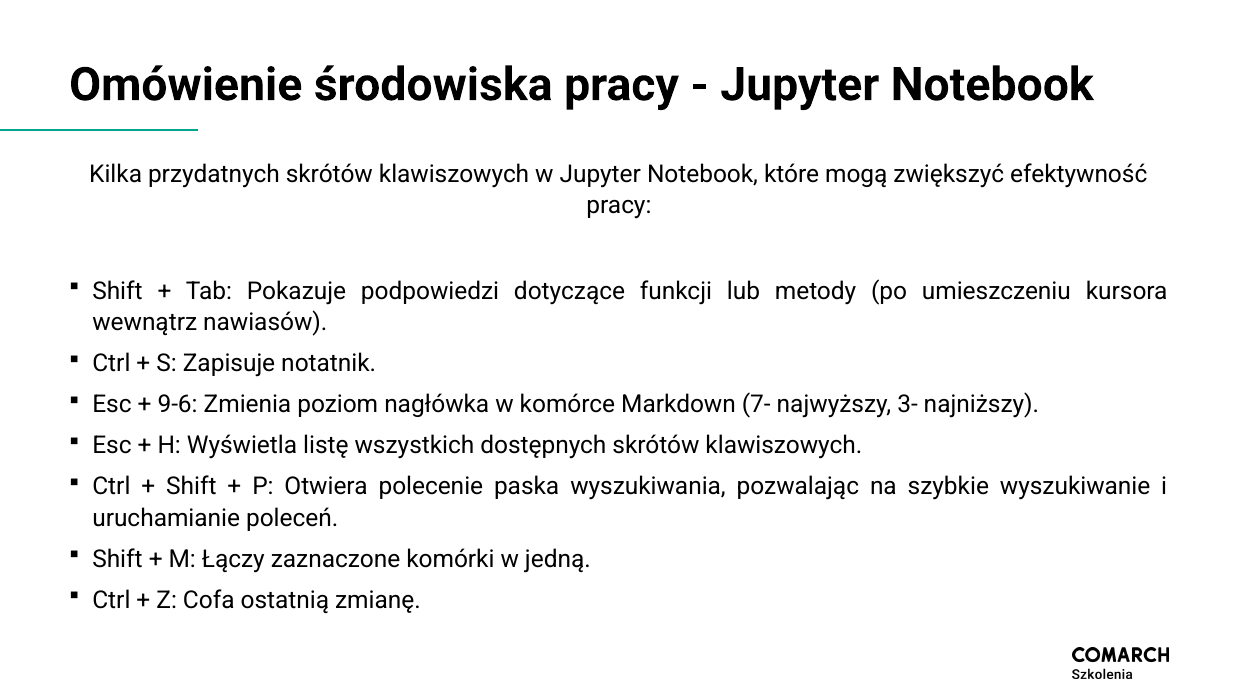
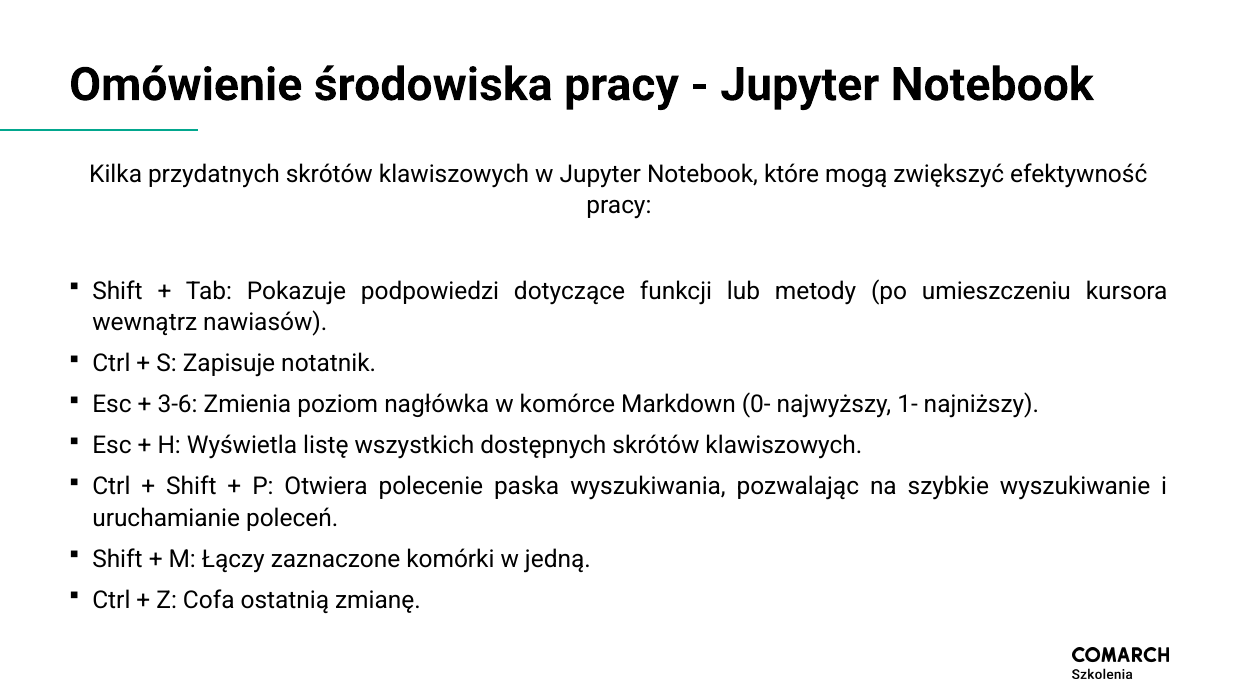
9-6: 9-6 -> 3-6
7-: 7- -> 0-
3-: 3- -> 1-
